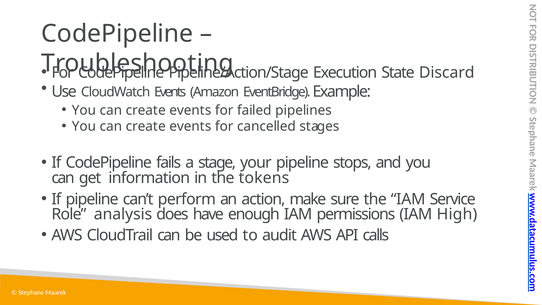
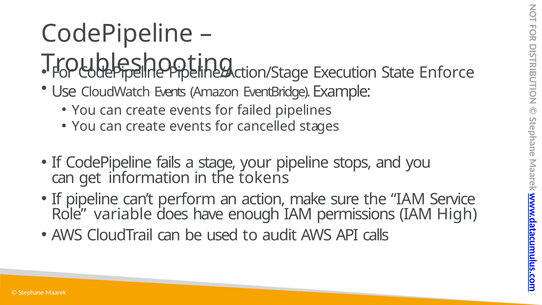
Discard: Discard -> Enforce
analysis: analysis -> variable
